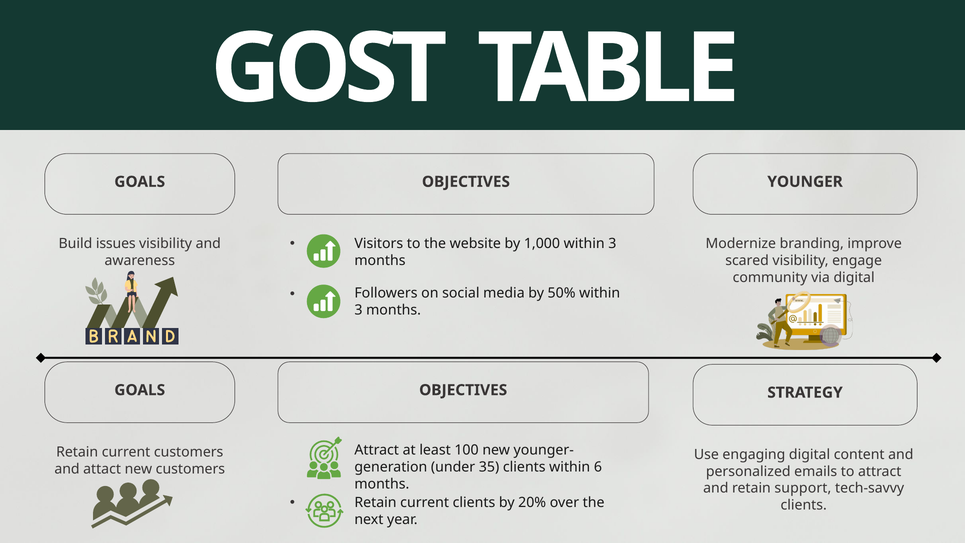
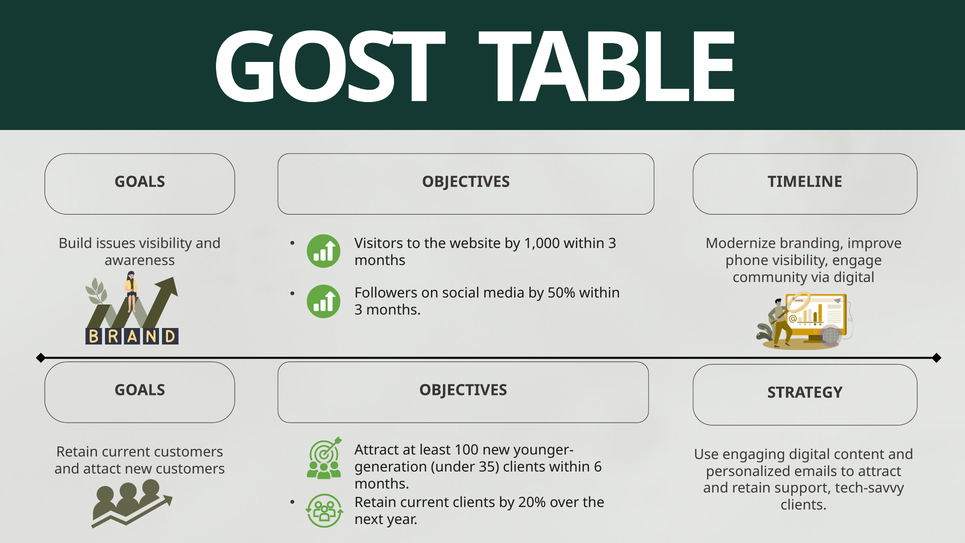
YOUNGER: YOUNGER -> TIMELINE
scared: scared -> phone
